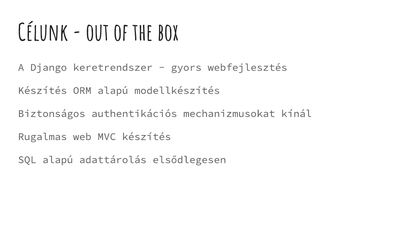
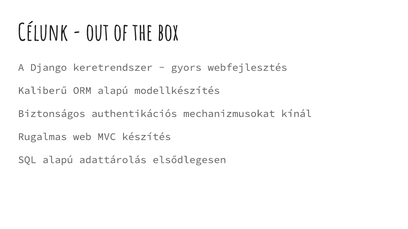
Készítés at (42, 91): Készítés -> Kaliberű
